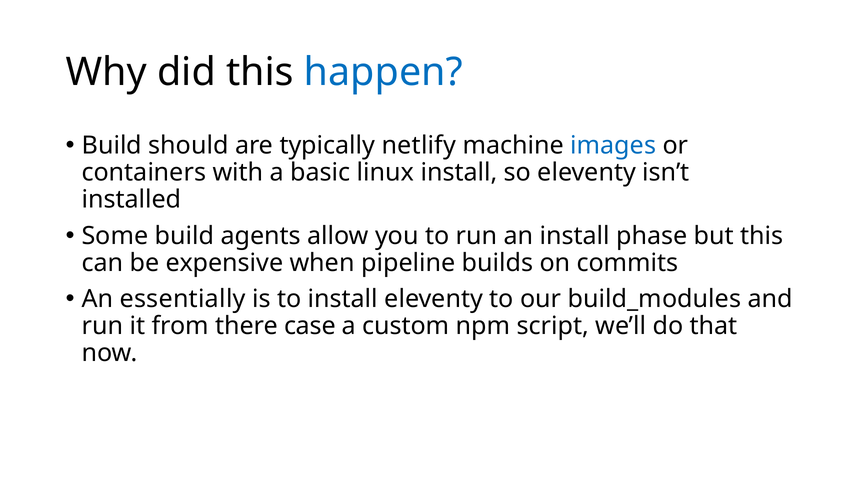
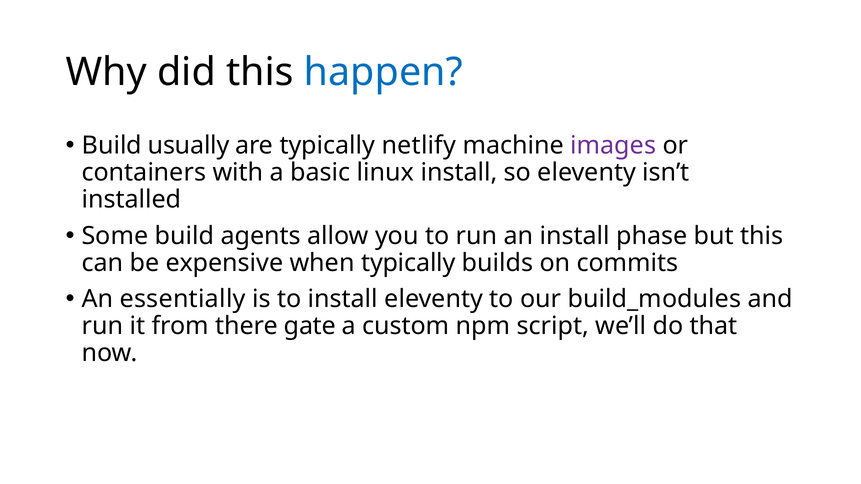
should: should -> usually
images colour: blue -> purple
when pipeline: pipeline -> typically
case: case -> gate
